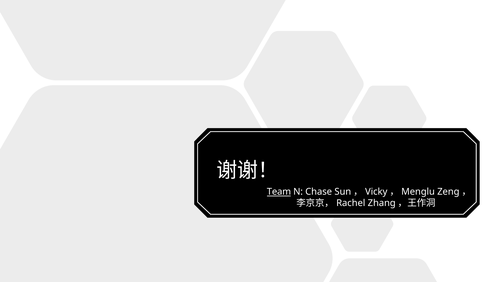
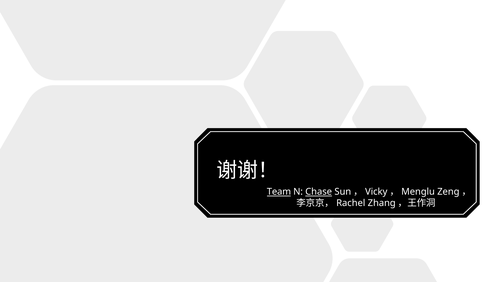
Chase underline: none -> present
